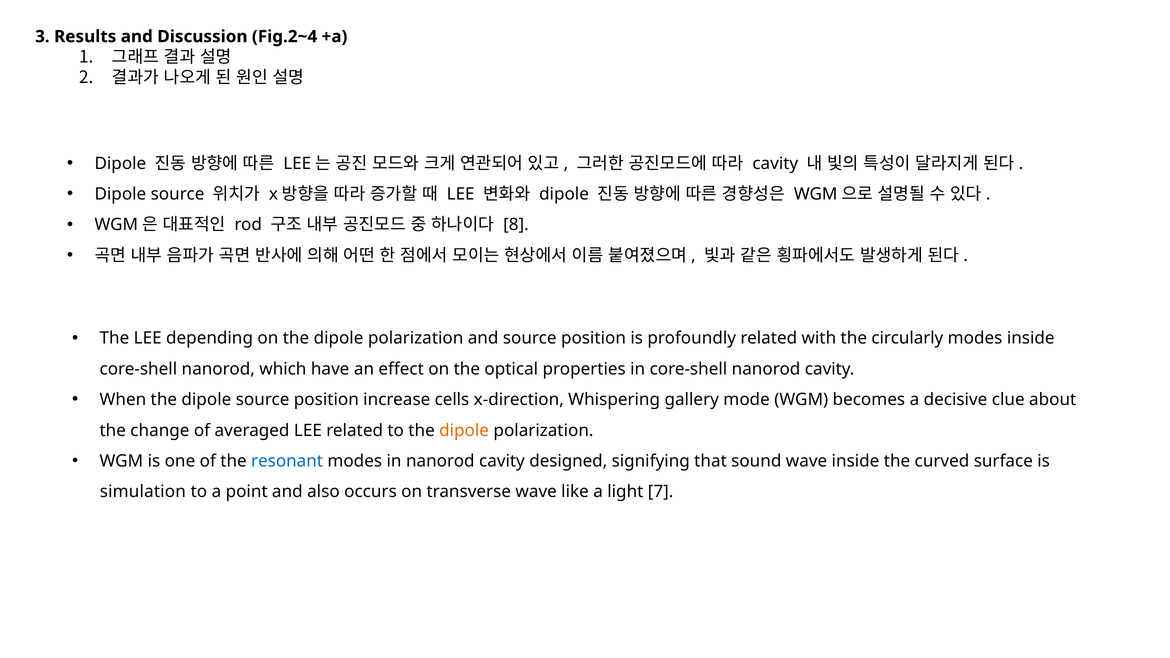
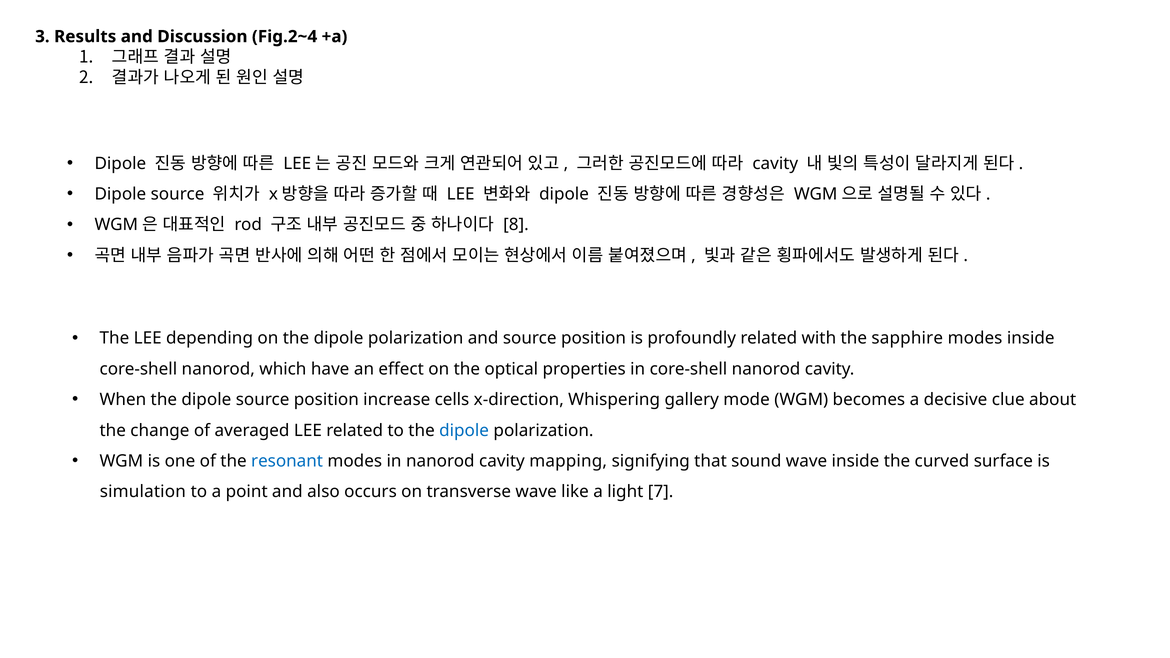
circularly: circularly -> sapphire
dipole at (464, 430) colour: orange -> blue
designed: designed -> mapping
